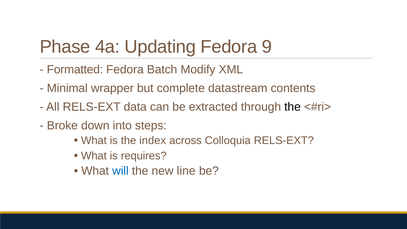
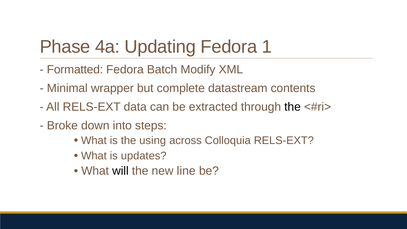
9: 9 -> 1
index: index -> using
requires: requires -> updates
will colour: blue -> black
